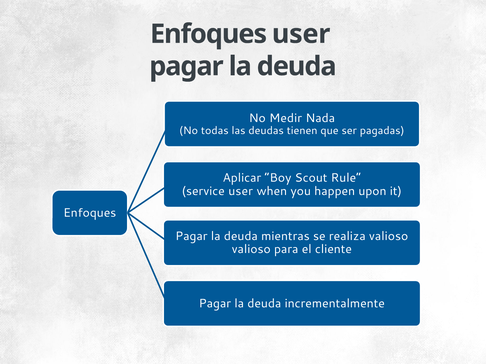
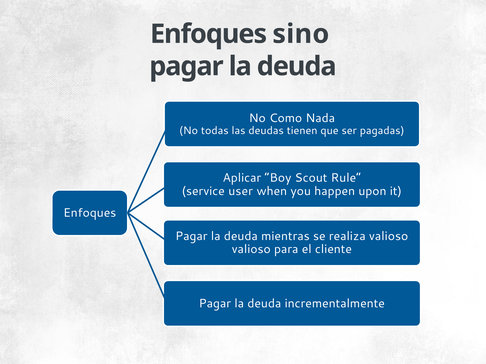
Enfoques user: user -> sino
Medir: Medir -> Como
